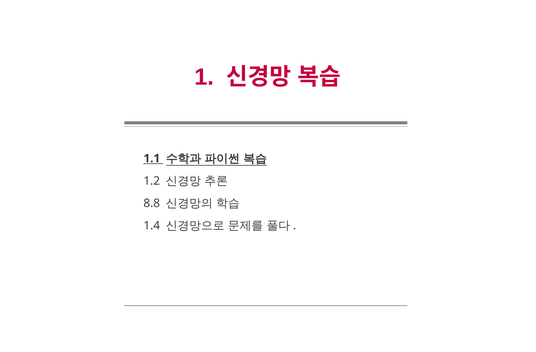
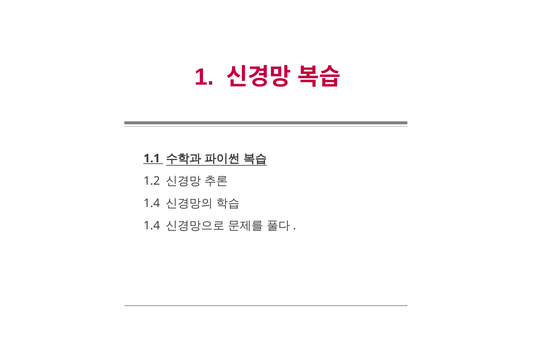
8.8 at (152, 203): 8.8 -> 1.4
